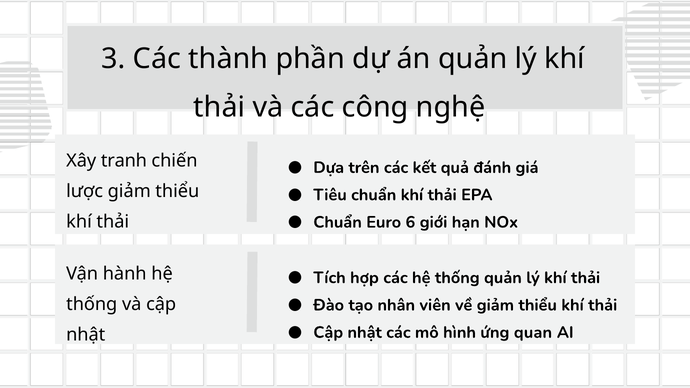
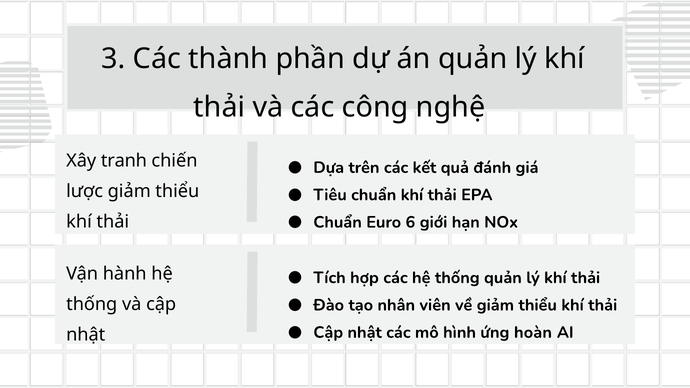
quan: quan -> hoàn
